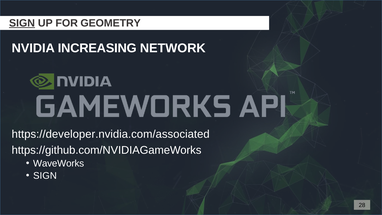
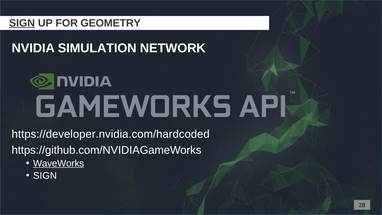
INCREASING: INCREASING -> SIMULATION
https://developer.nvidia.com/associated: https://developer.nvidia.com/associated -> https://developer.nvidia.com/hardcoded
WaveWorks underline: none -> present
